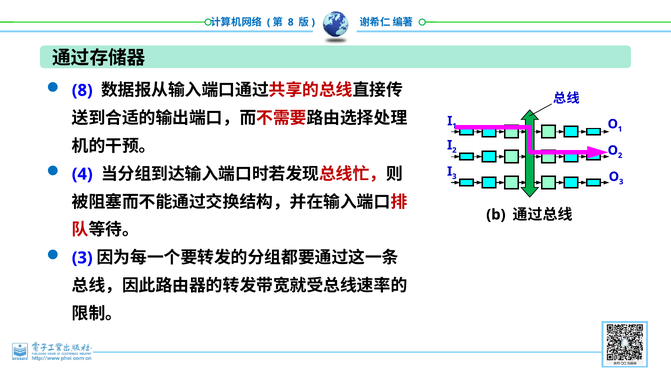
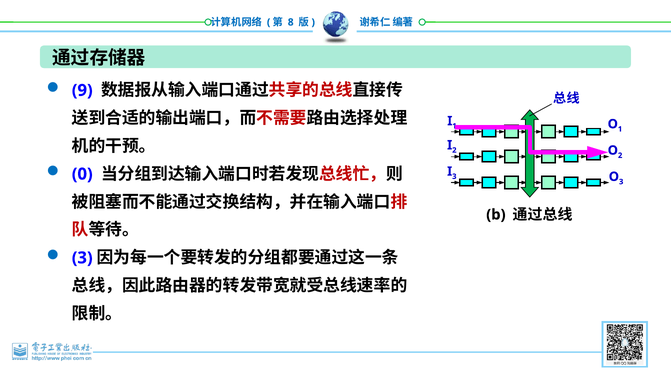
8 at (82, 90): 8 -> 9
4: 4 -> 0
